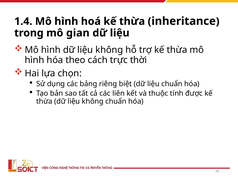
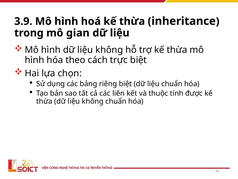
1.4: 1.4 -> 3.9
trực thời: thời -> biệt
